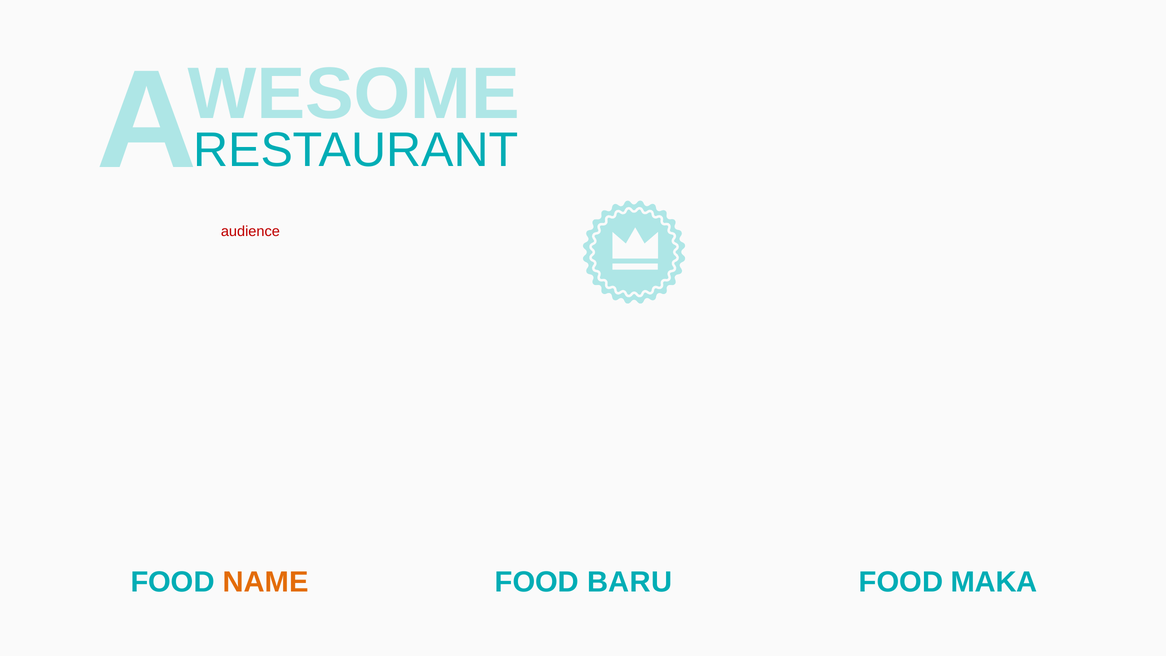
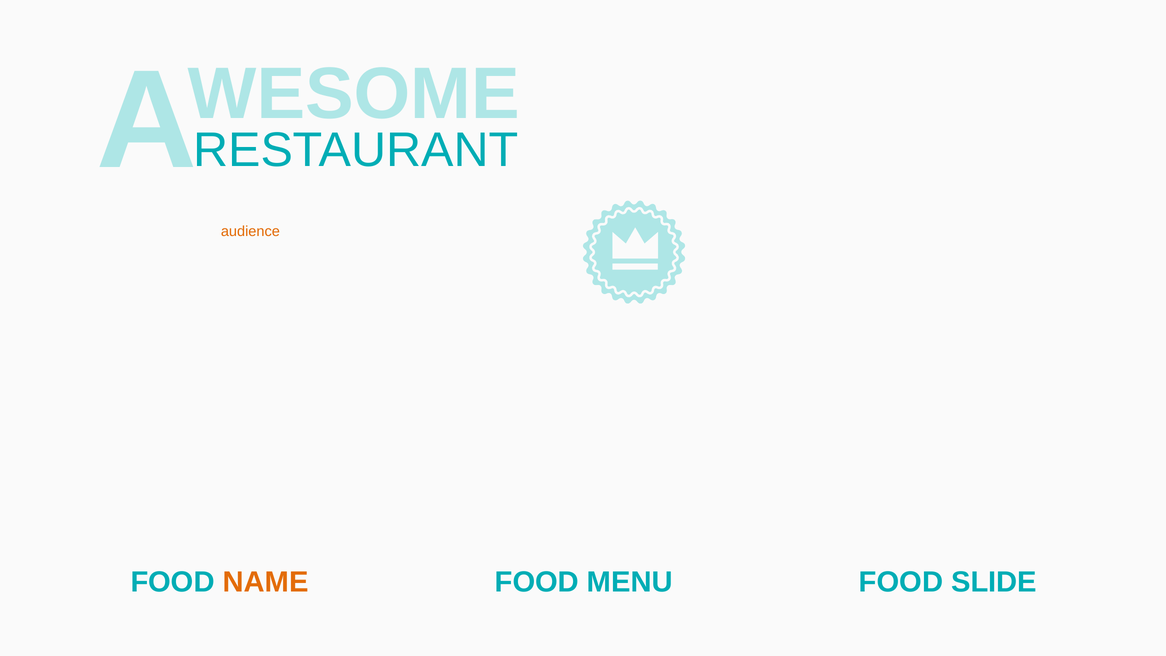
audience colour: red -> orange
BARU: BARU -> MENU
MAKA: MAKA -> SLIDE
